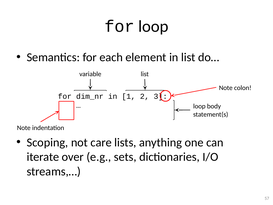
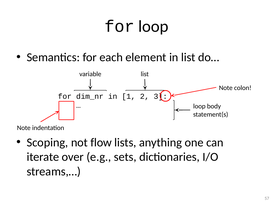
care: care -> flow
